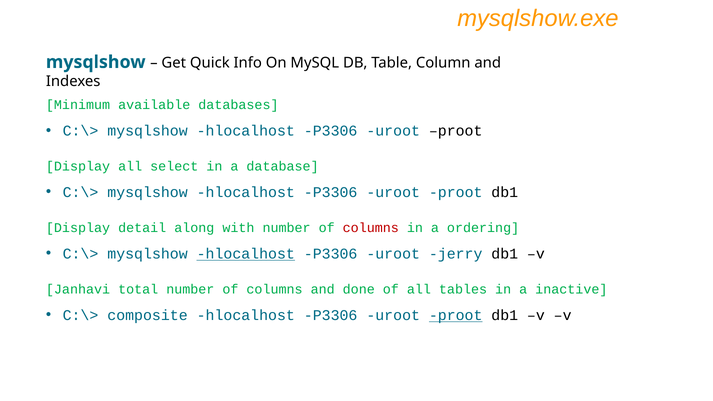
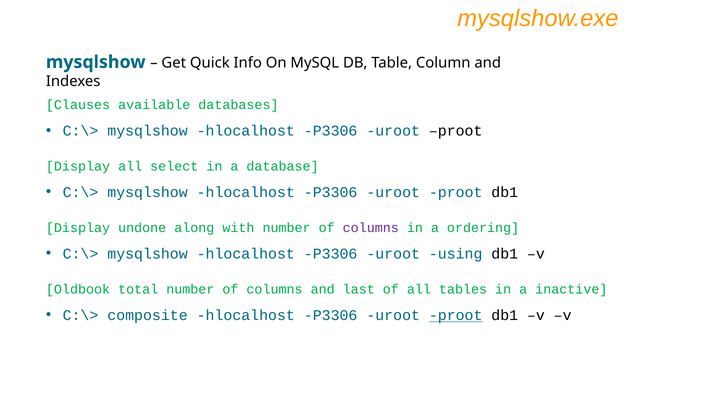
Minimum: Minimum -> Clauses
detail: detail -> undone
columns at (371, 228) colour: red -> purple
hlocalhost at (246, 254) underline: present -> none
jerry: jerry -> using
Janhavi: Janhavi -> Oldbook
done: done -> last
